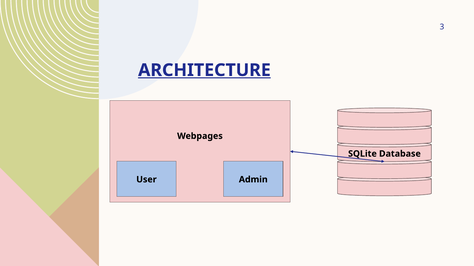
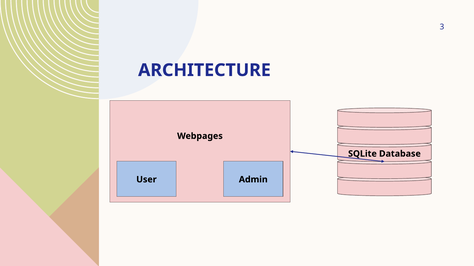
ARCHITECTURE underline: present -> none
